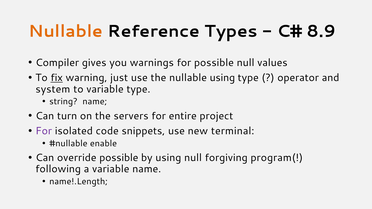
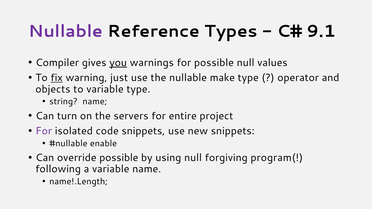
Nullable at (66, 31) colour: orange -> purple
8.9: 8.9 -> 9.1
you underline: none -> present
nullable using: using -> make
system: system -> objects
new terminal: terminal -> snippets
